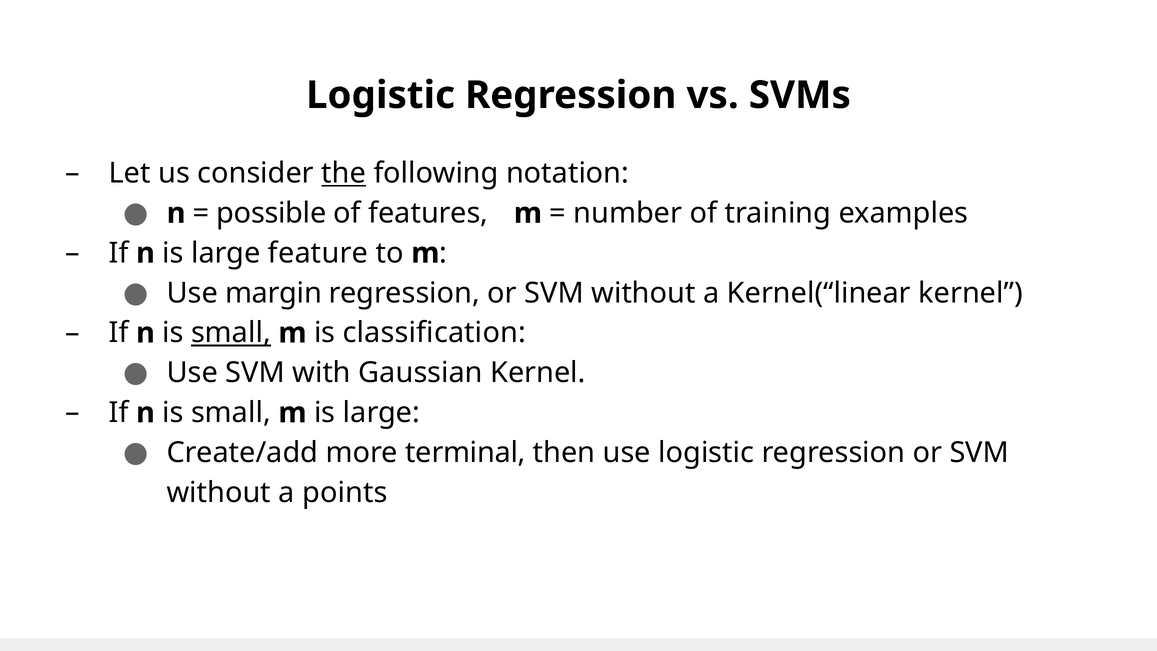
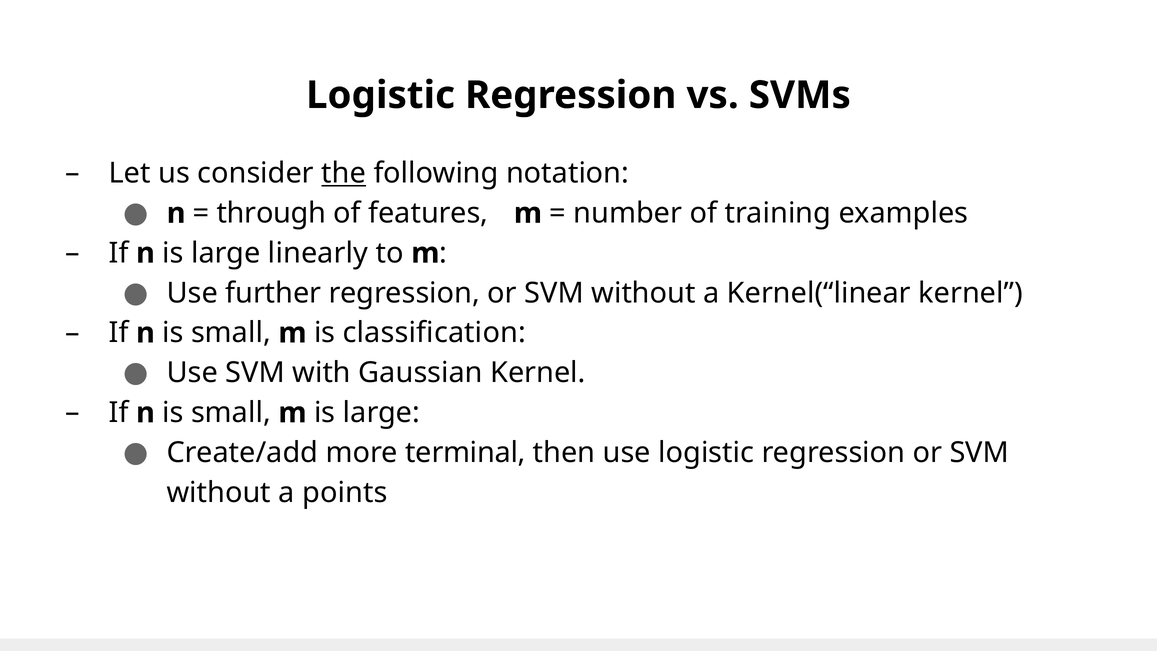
possible: possible -> through
feature: feature -> linearly
margin: margin -> further
small at (231, 333) underline: present -> none
